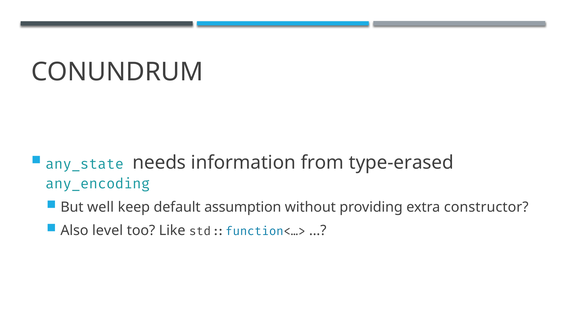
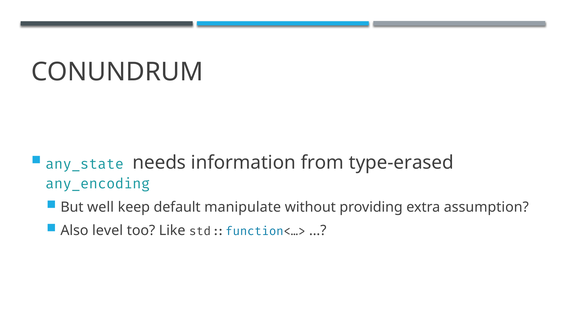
assumption: assumption -> manipulate
constructor: constructor -> assumption
